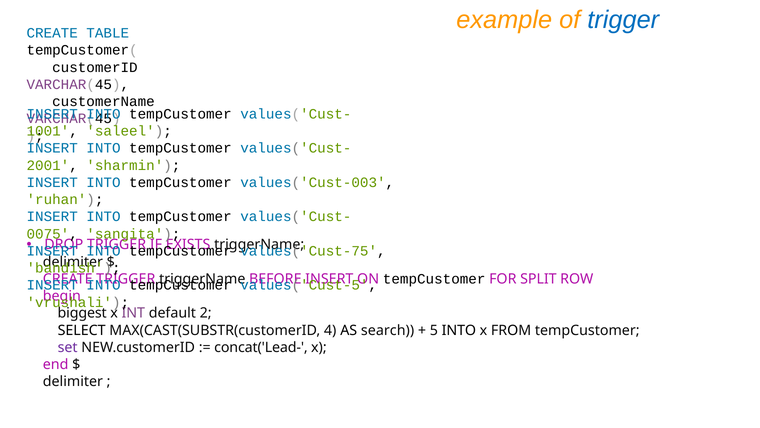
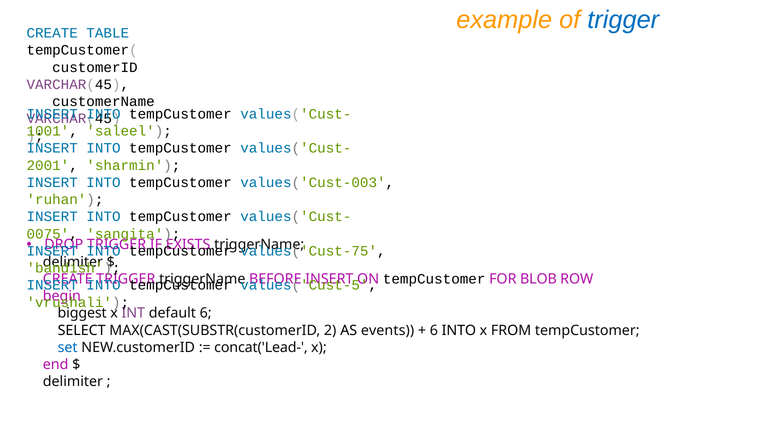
SPLIT: SPLIT -> BLOB
default 2: 2 -> 6
4: 4 -> 2
search: search -> events
5 at (434, 330): 5 -> 6
set colour: purple -> blue
